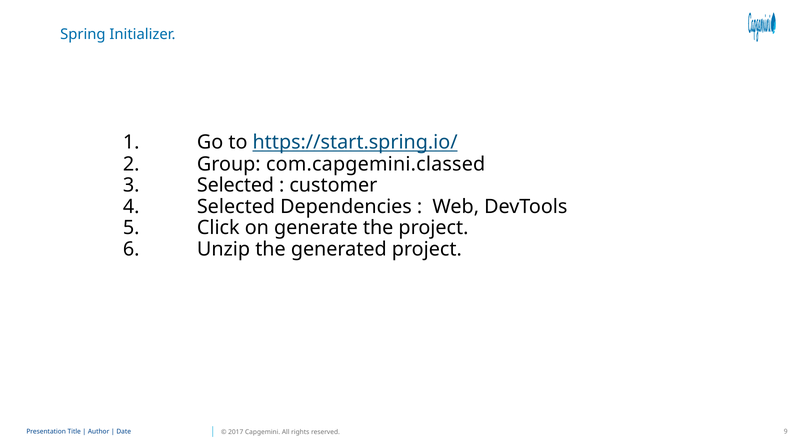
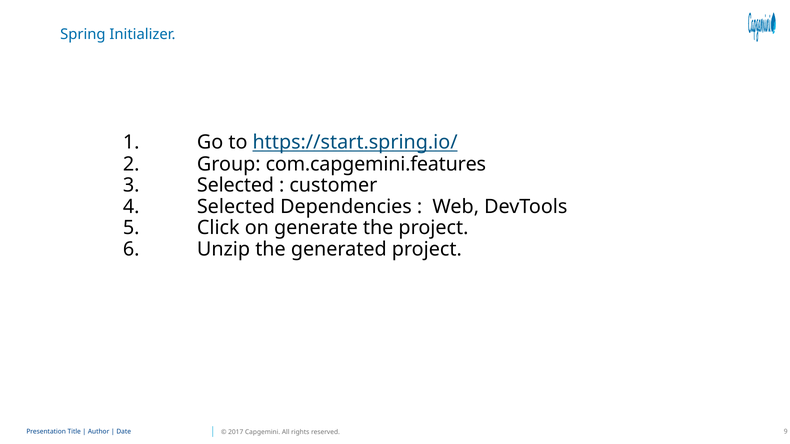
com.capgemini.classed: com.capgemini.classed -> com.capgemini.features
